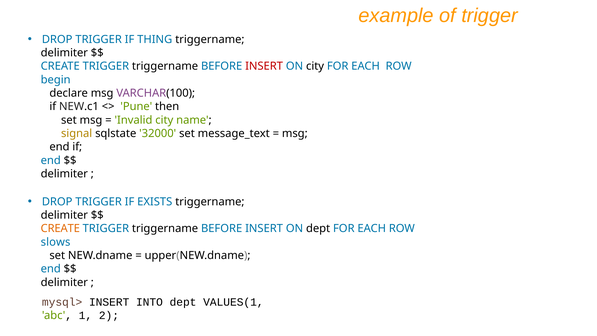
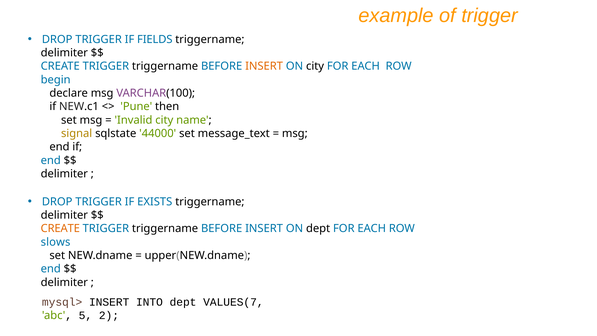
THING: THING -> FIELDS
INSERT at (264, 66) colour: red -> orange
32000: 32000 -> 44000
VALUES(1: VALUES(1 -> VALUES(7
1: 1 -> 5
